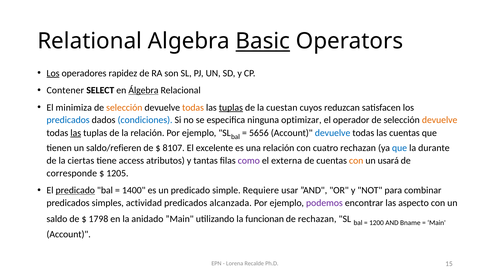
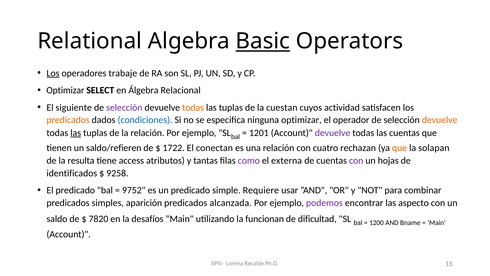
rapidez: rapidez -> trabaje
Contener at (65, 90): Contener -> Optimizar
Álgebra underline: present -> none
minimiza: minimiza -> siguiente
selección at (124, 107) colour: orange -> purple
tuplas at (231, 107) underline: present -> none
reduzcan: reduzcan -> actividad
predicados at (68, 120) colour: blue -> orange
5656: 5656 -> 1201
devuelve at (333, 133) colour: blue -> purple
8107: 8107 -> 1722
excelente: excelente -> conectan
que at (400, 148) colour: blue -> orange
durante: durante -> solapan
ciertas: ciertas -> resulta
con at (356, 160) colour: orange -> purple
usará: usará -> hojas
corresponde: corresponde -> identificados
1205: 1205 -> 9258
predicado at (75, 190) underline: present -> none
1400: 1400 -> 9752
actividad: actividad -> aparición
1798: 1798 -> 7820
anidado: anidado -> desafíos
de rechazan: rechazan -> dificultad
